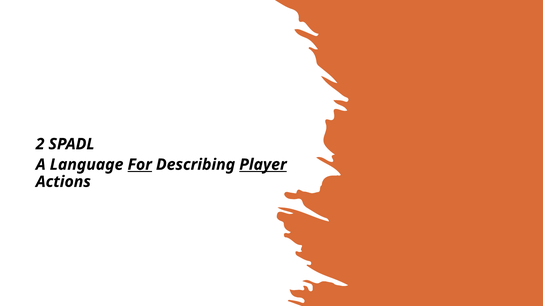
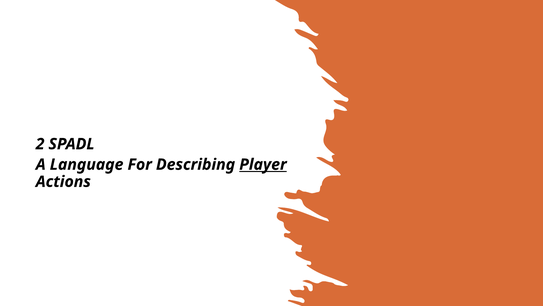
For underline: present -> none
